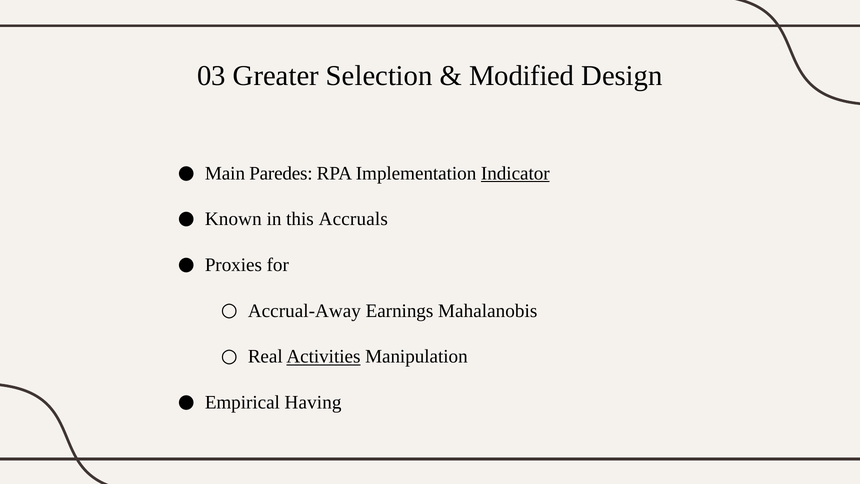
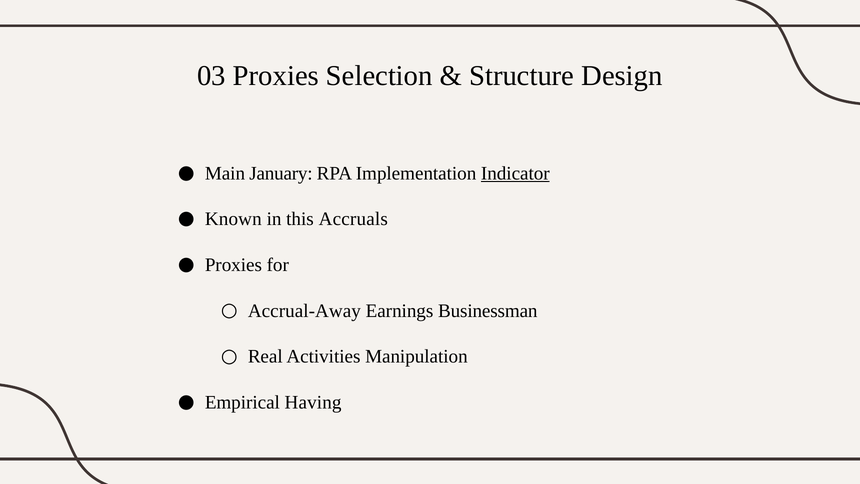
03 Greater: Greater -> Proxies
Modified: Modified -> Structure
Paredes: Paredes -> January
Mahalanobis: Mahalanobis -> Businessman
Activities underline: present -> none
